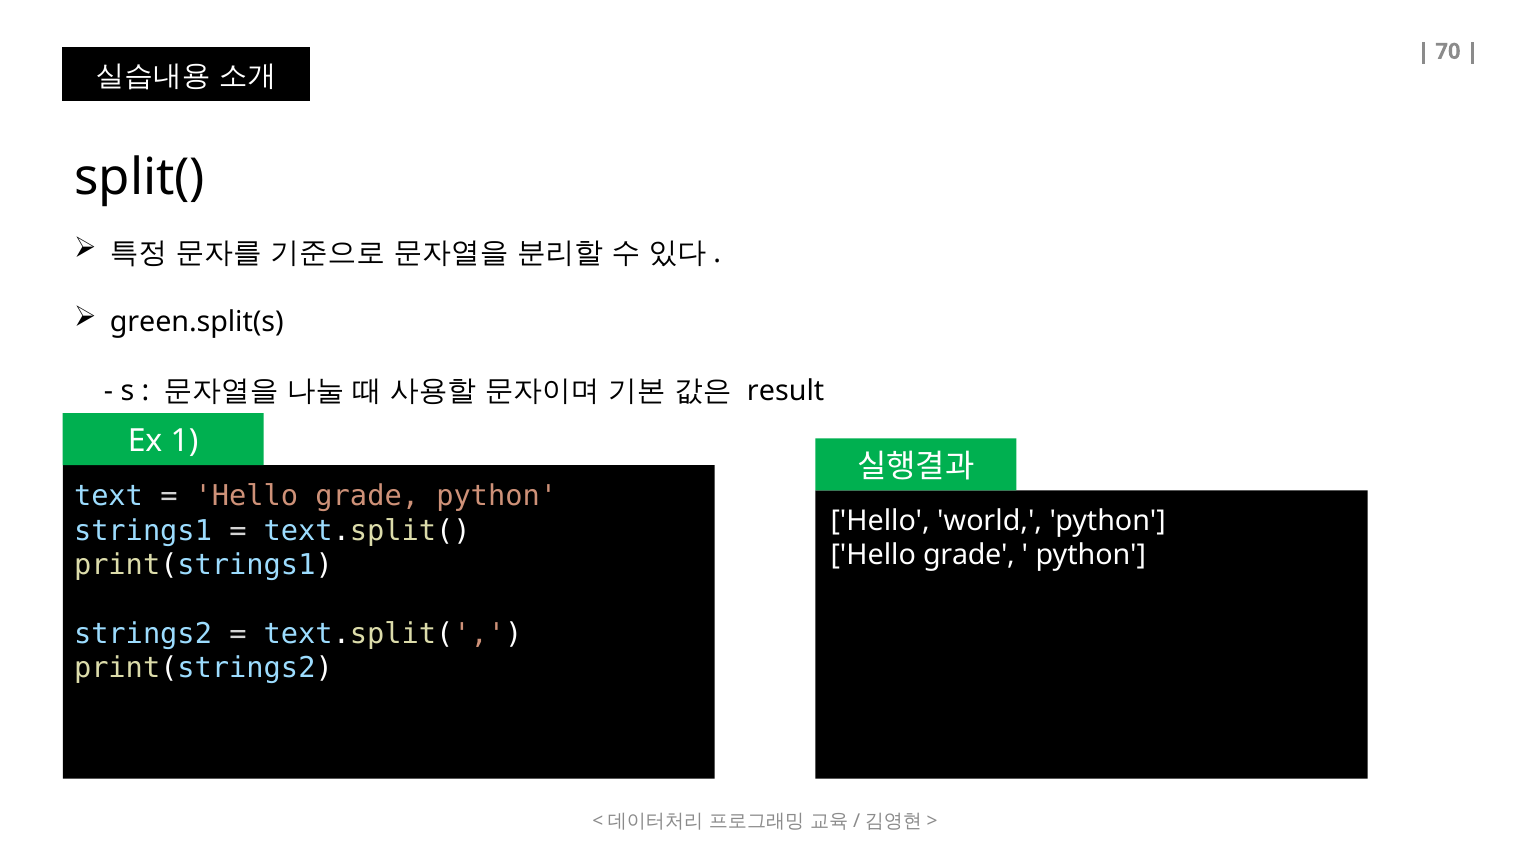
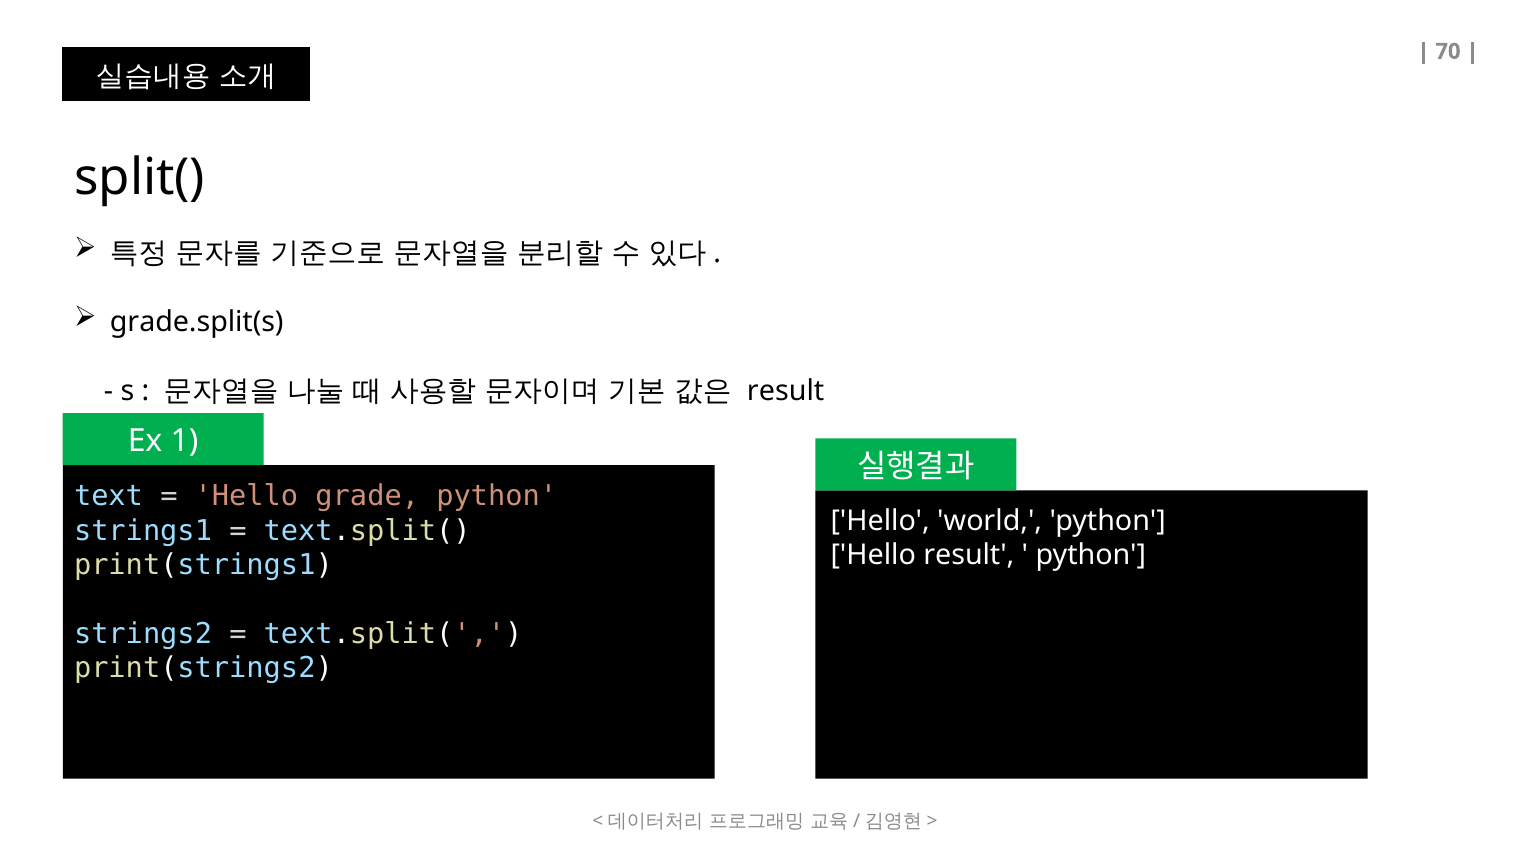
green.split(s: green.split(s -> grade.split(s
grade at (969, 556): grade -> result
